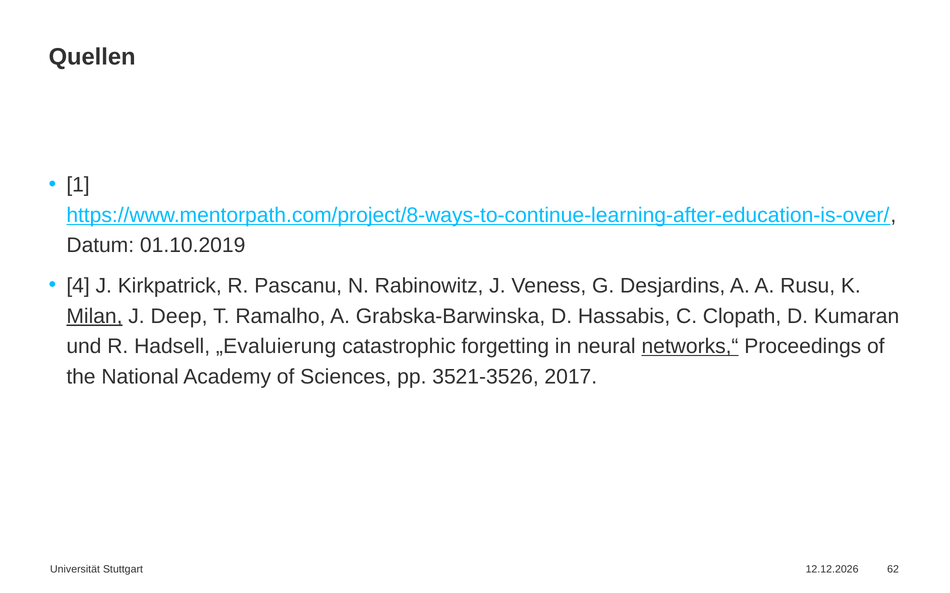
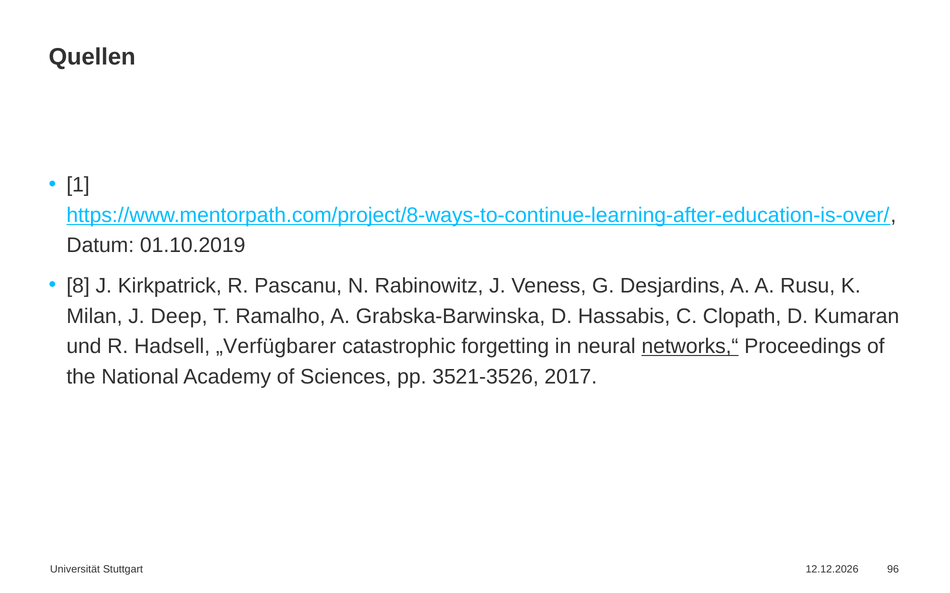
4: 4 -> 8
Milan underline: present -> none
„Evaluierung: „Evaluierung -> „Verfügbarer
62: 62 -> 96
